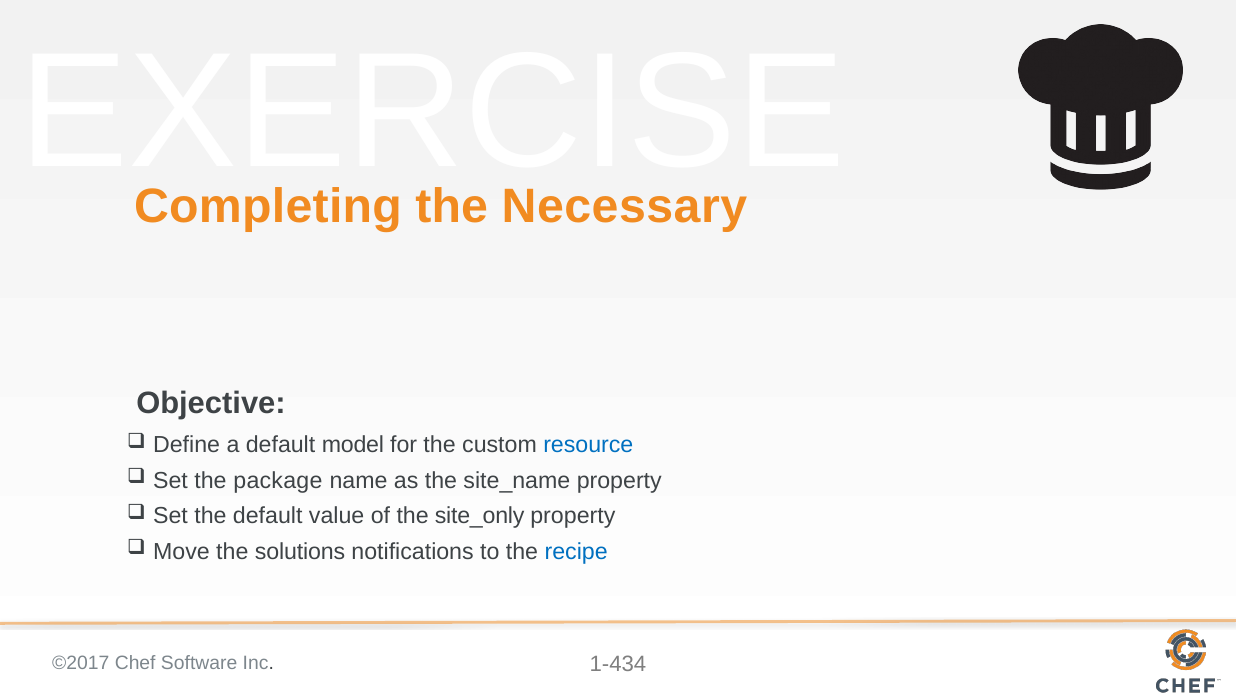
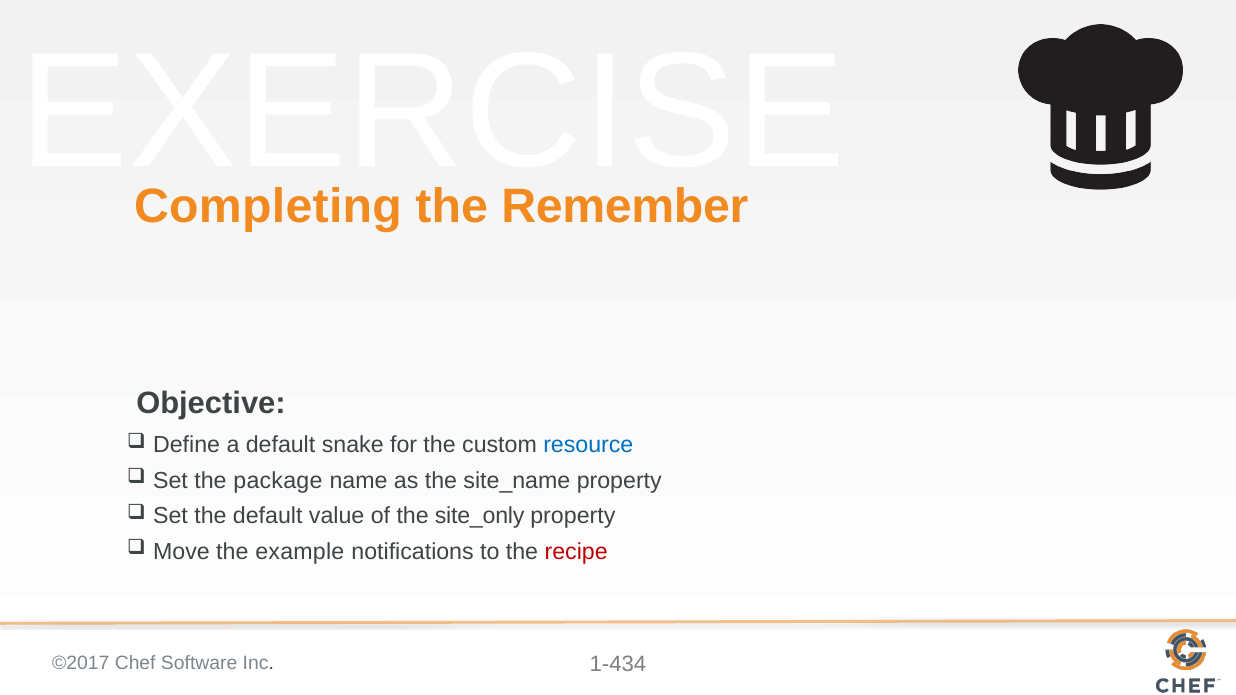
Necessary: Necessary -> Remember
model: model -> snake
solutions: solutions -> example
recipe colour: blue -> red
